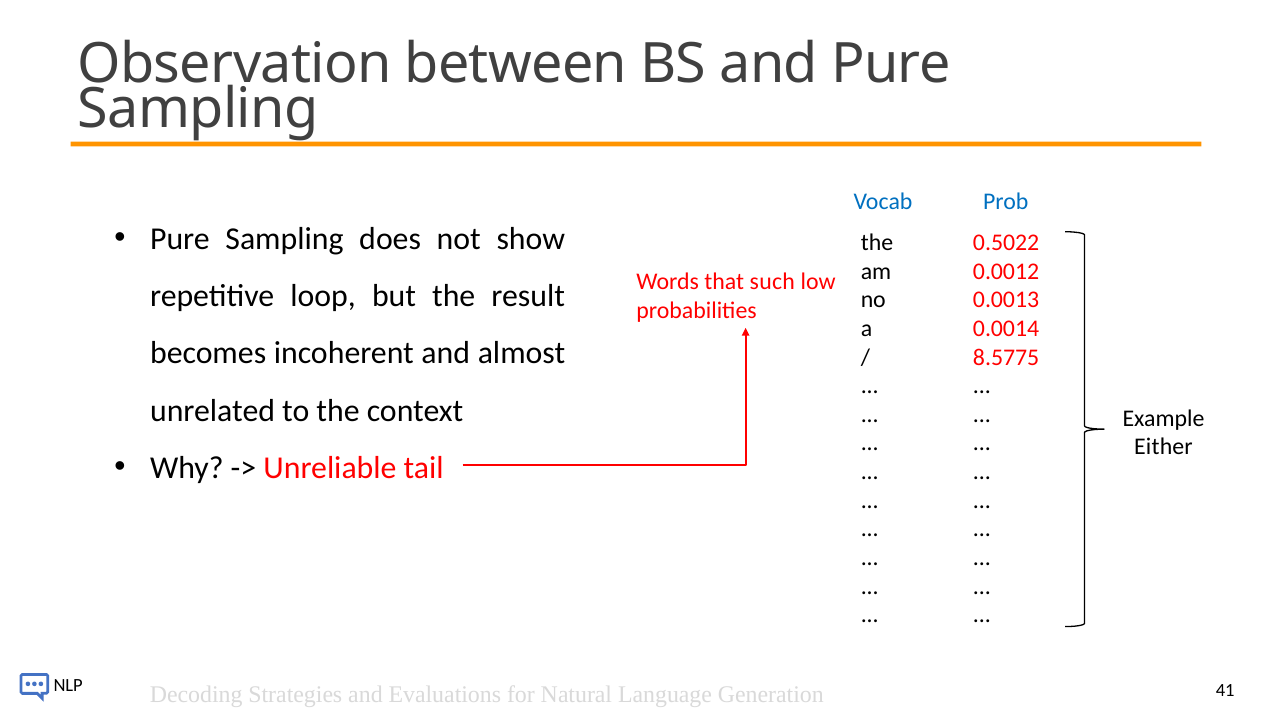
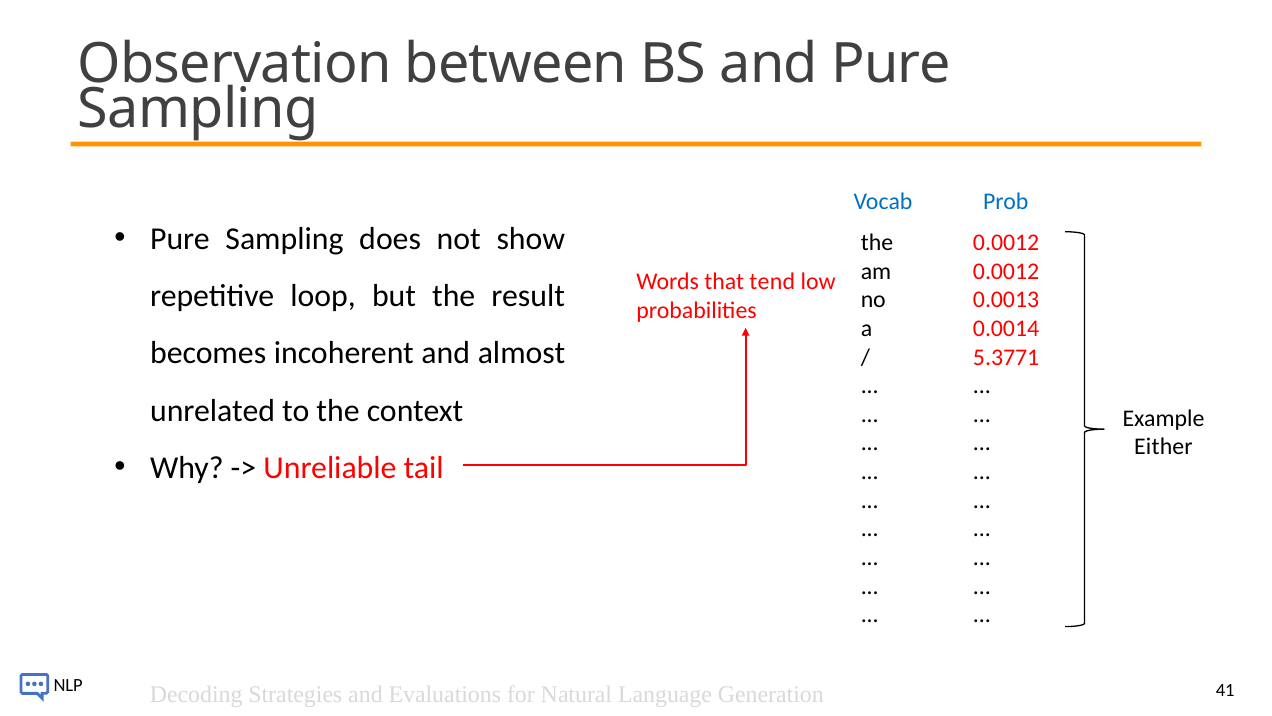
0.5022 at (1006, 242): 0.5022 -> 0.0012
such: such -> tend
8.5775: 8.5775 -> 5.3771
